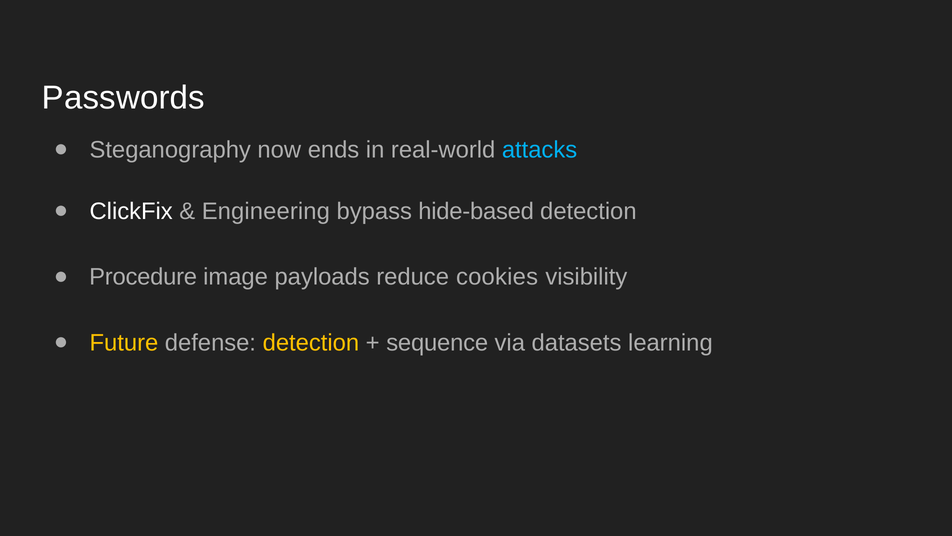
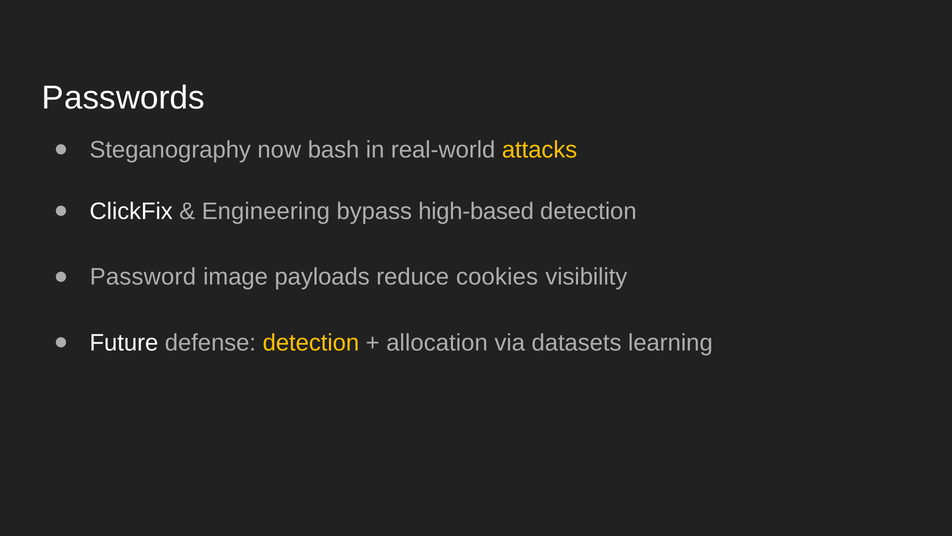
ends: ends -> bash
attacks colour: light blue -> yellow
hide-based: hide-based -> high-based
Procedure: Procedure -> Password
Future colour: yellow -> white
sequence: sequence -> allocation
